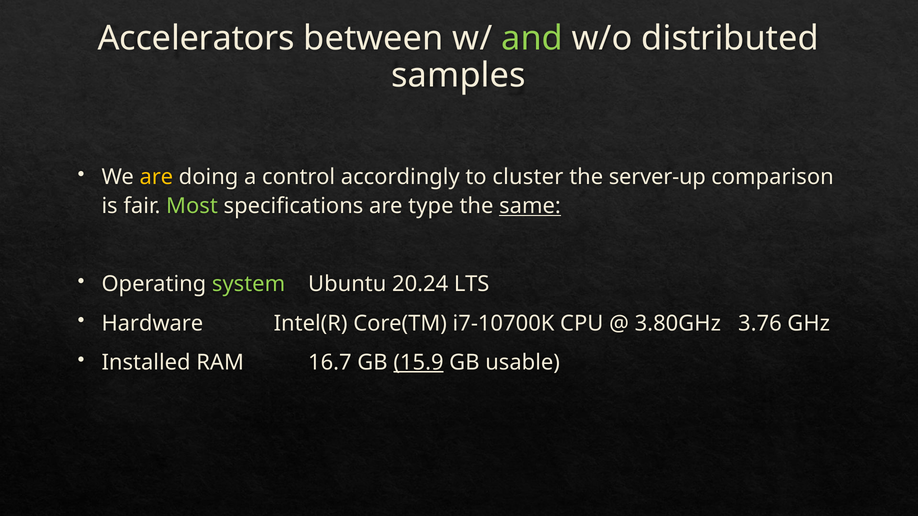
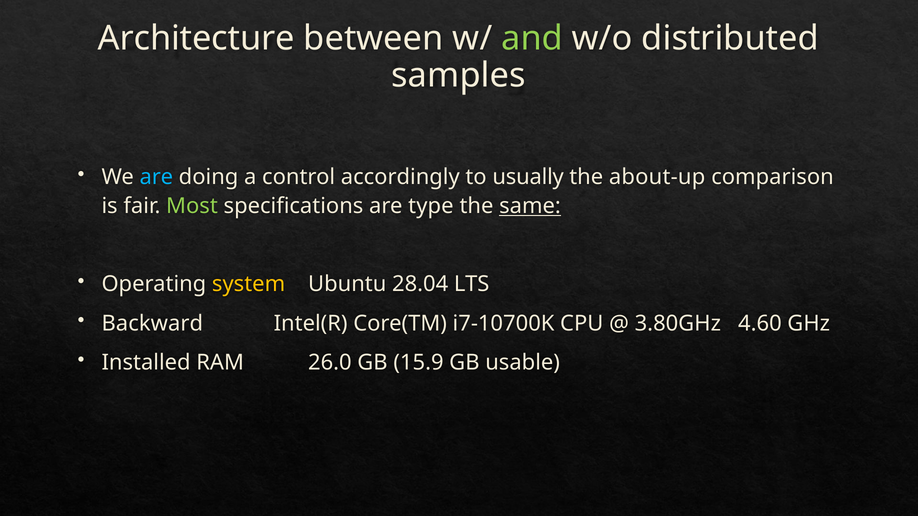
Accelerators: Accelerators -> Architecture
are at (156, 177) colour: yellow -> light blue
cluster: cluster -> usually
server-up: server-up -> about-up
system colour: light green -> yellow
20.24: 20.24 -> 28.04
Hardware: Hardware -> Backward
3.76: 3.76 -> 4.60
16.7: 16.7 -> 26.0
15.9 underline: present -> none
